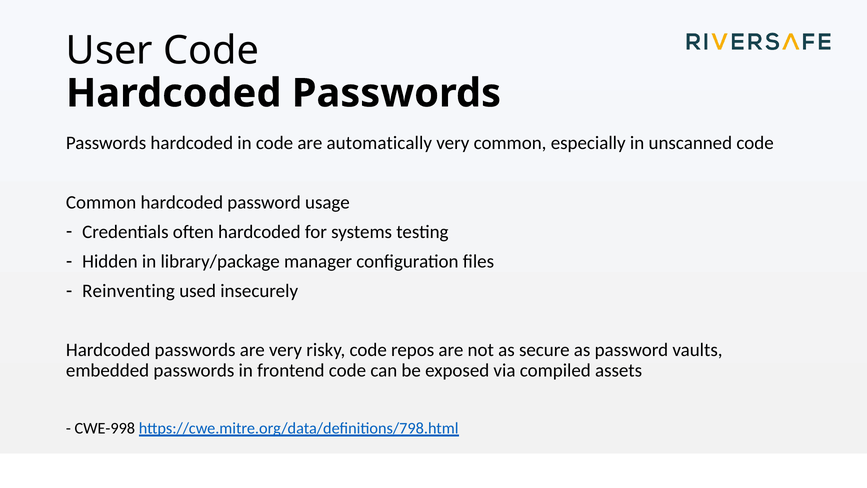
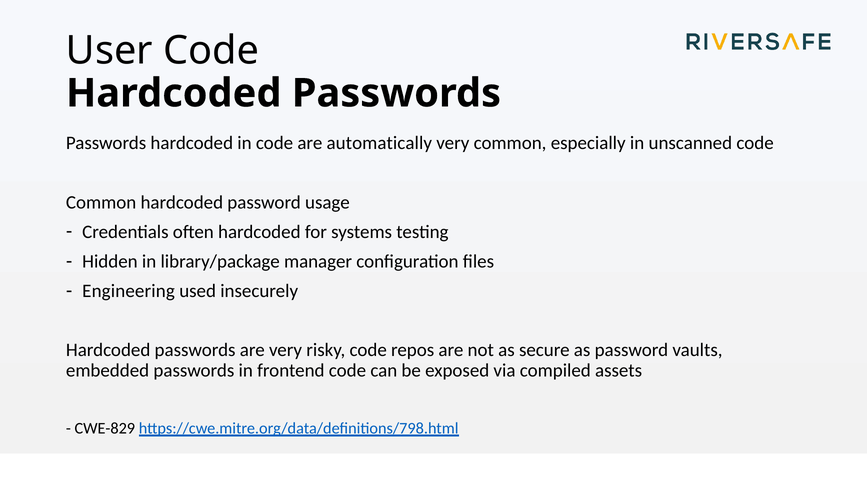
Reinventing: Reinventing -> Engineering
CWE-998: CWE-998 -> CWE-829
